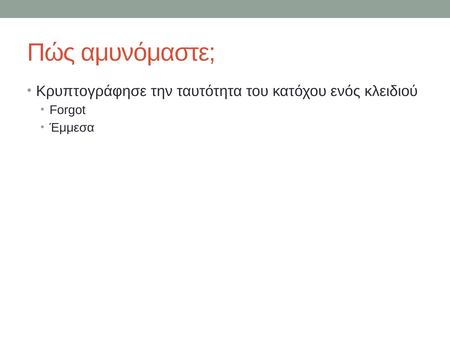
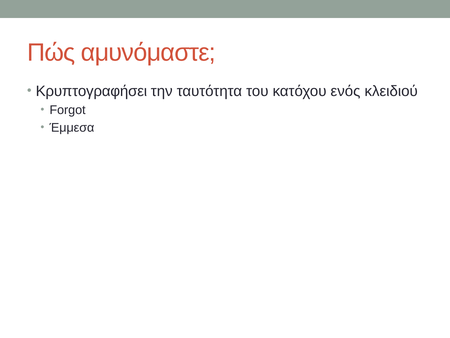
Κρυπτογράφησε: Κρυπτογράφησε -> Κρυπτογραφήσει
